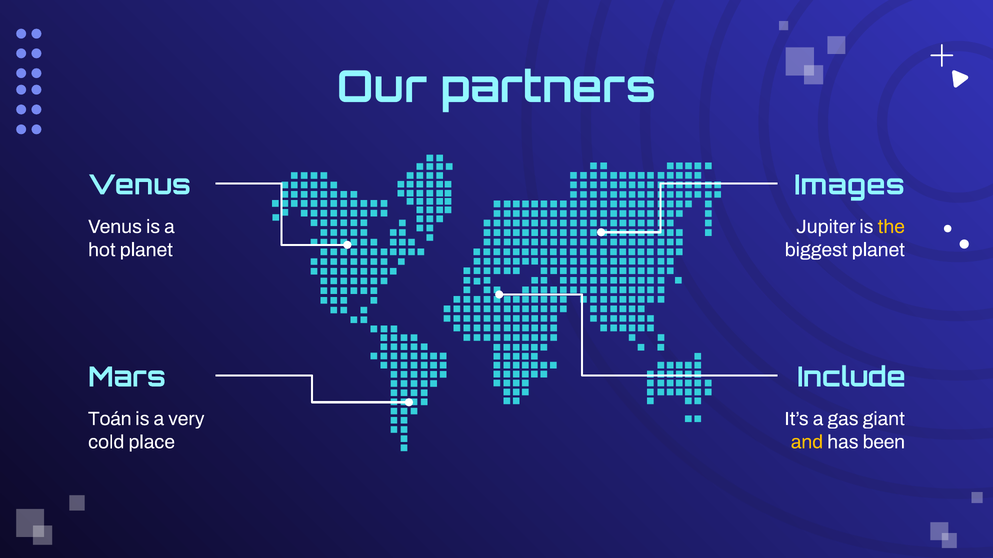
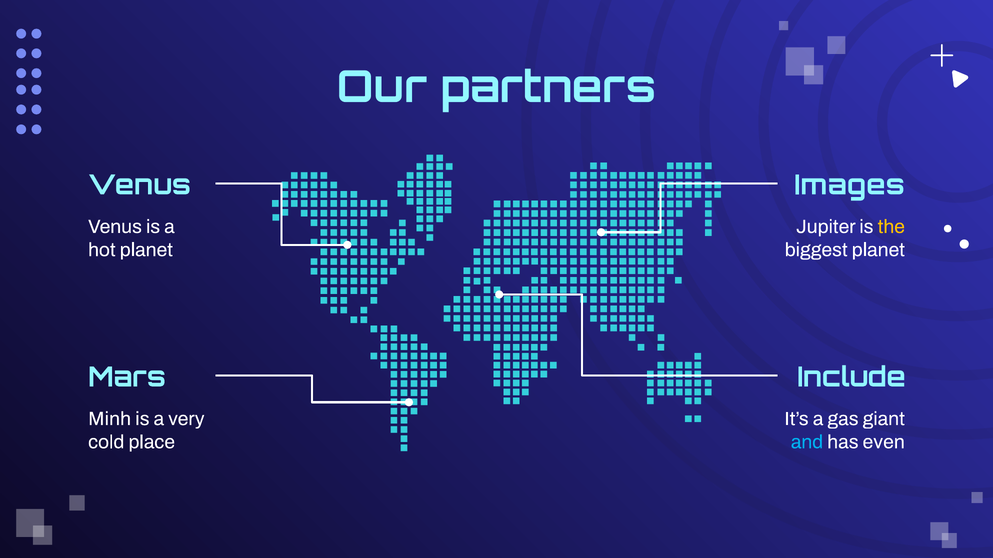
Toán: Toán -> Minh
and colour: yellow -> light blue
been: been -> even
